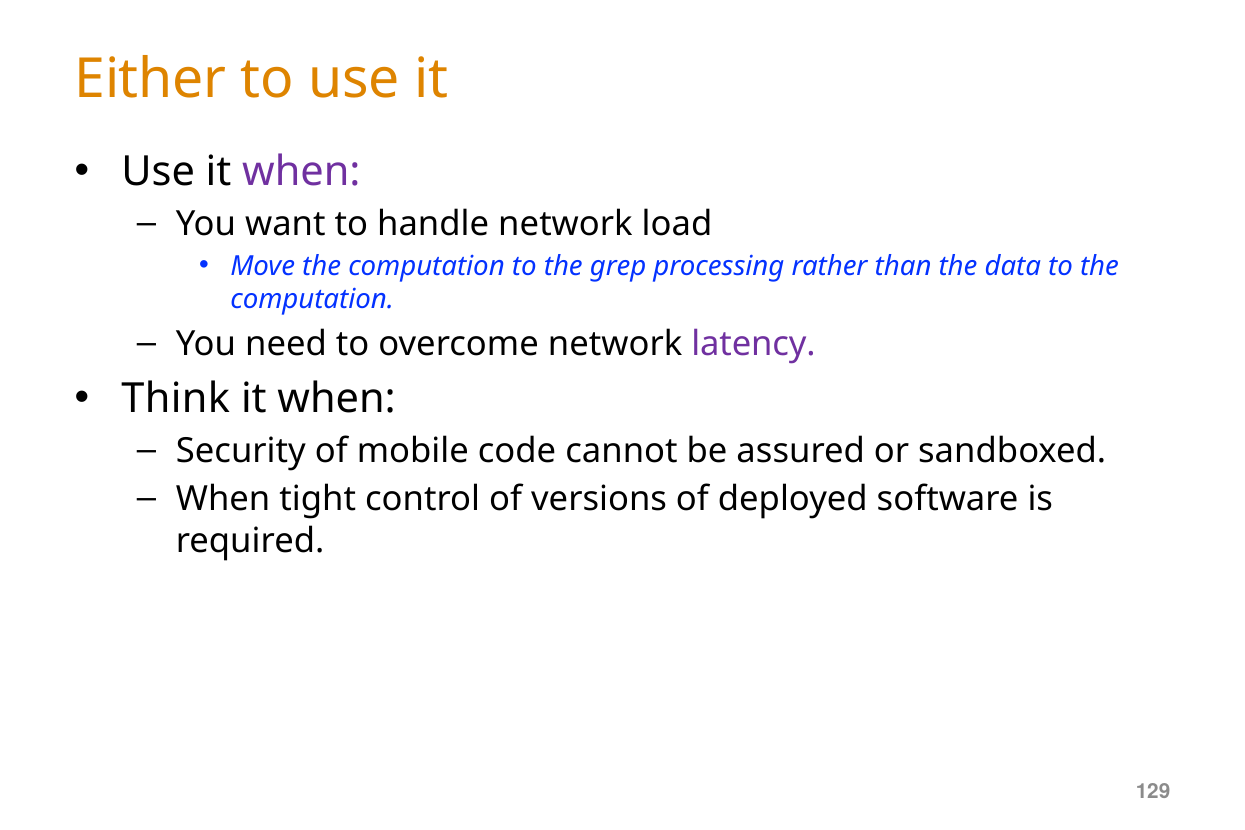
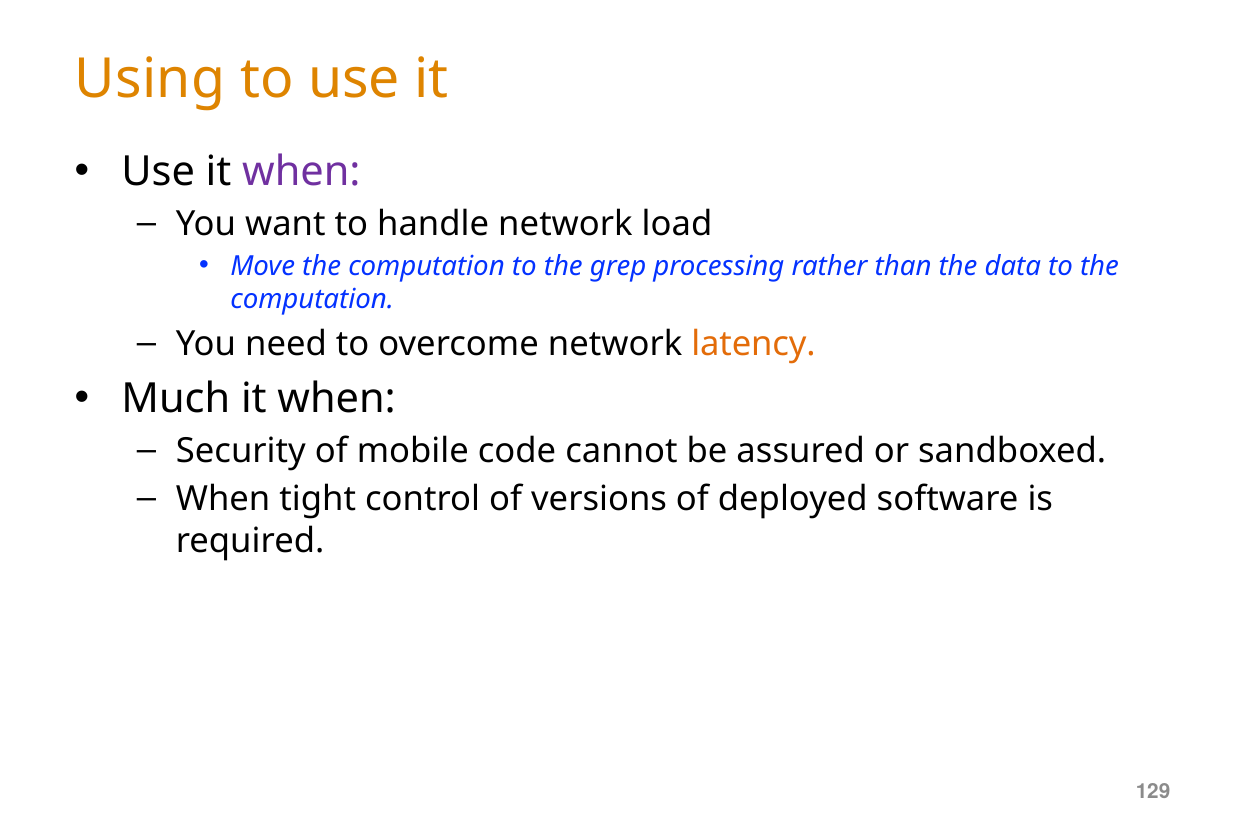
Either: Either -> Using
latency colour: purple -> orange
Think: Think -> Much
